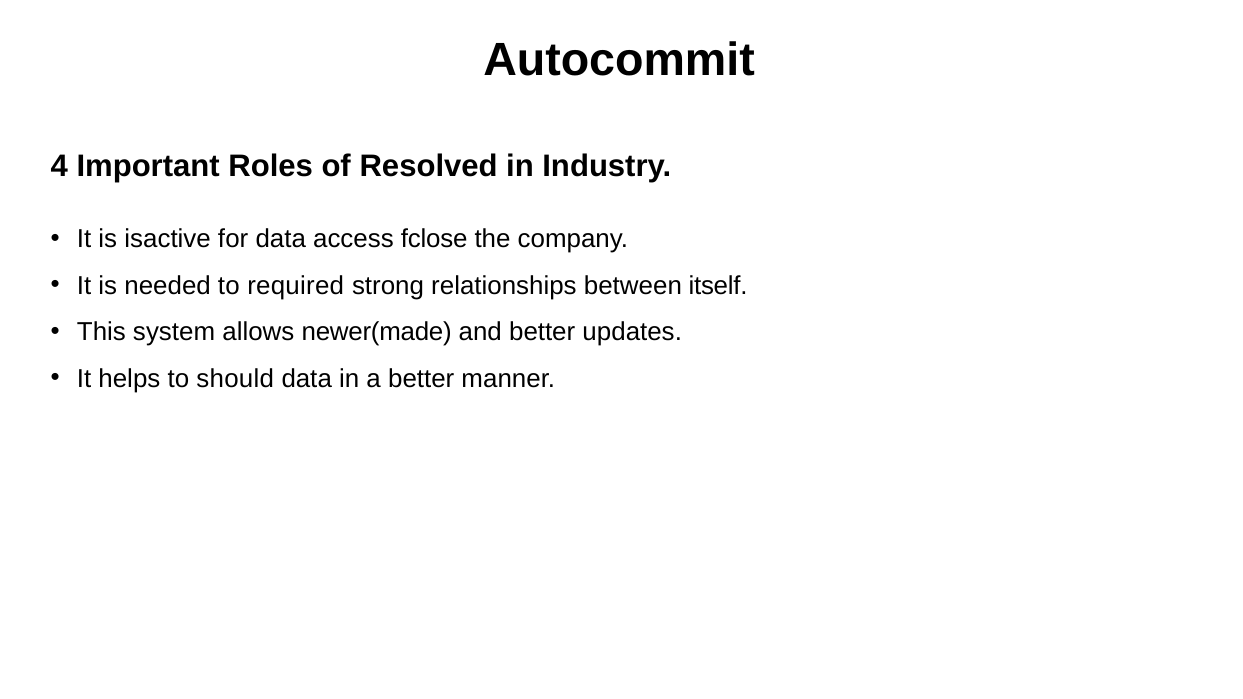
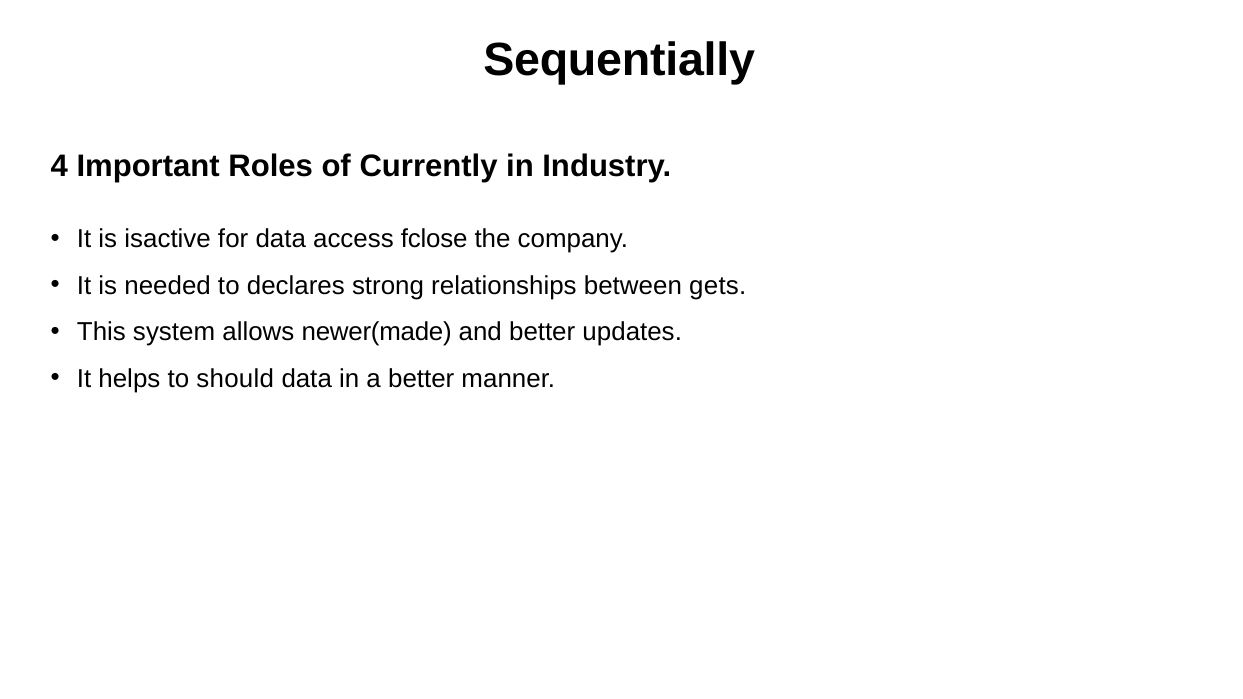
Autocommit: Autocommit -> Sequentially
Resolved: Resolved -> Currently
required: required -> declares
itself: itself -> gets
